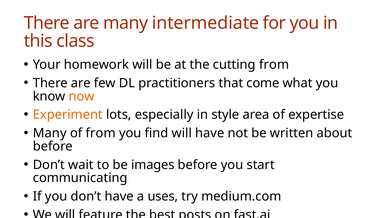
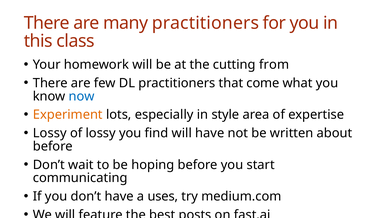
many intermediate: intermediate -> practitioners
now colour: orange -> blue
Many at (50, 133): Many -> Lossy
of from: from -> lossy
images: images -> hoping
